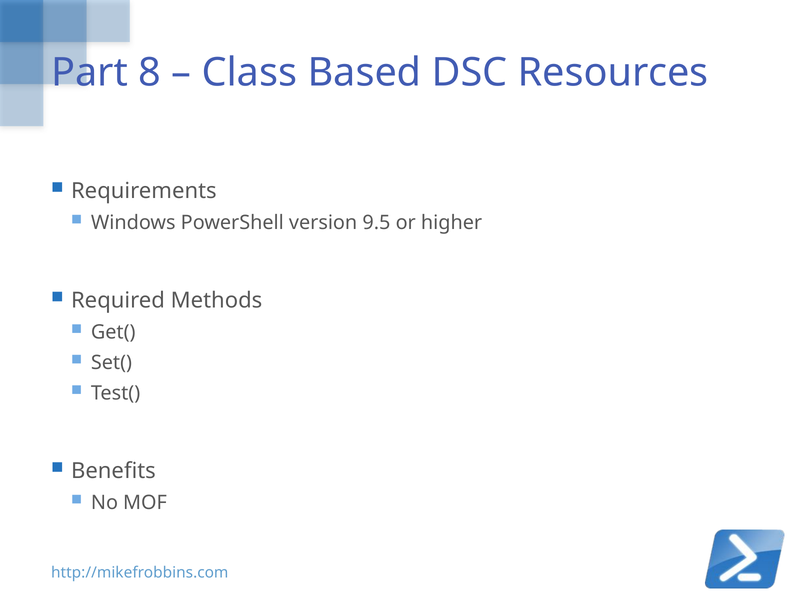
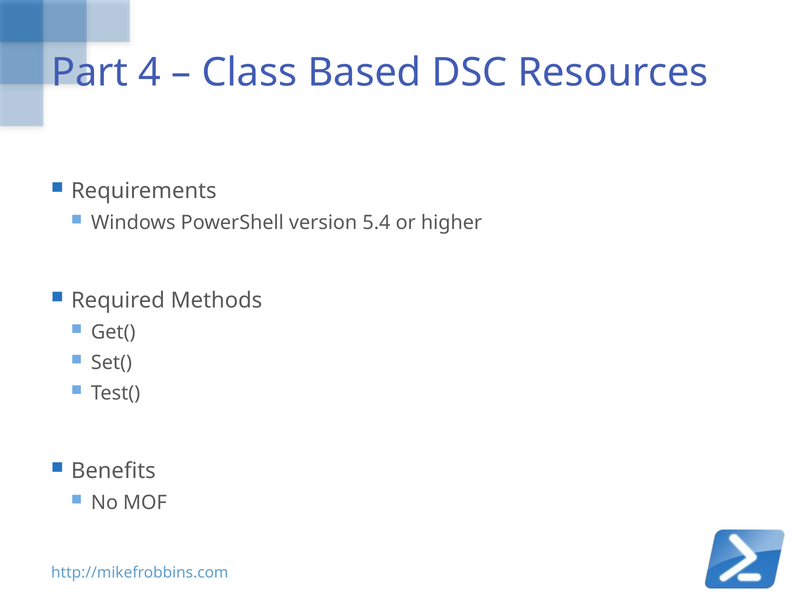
8: 8 -> 4
9.5: 9.5 -> 5.4
